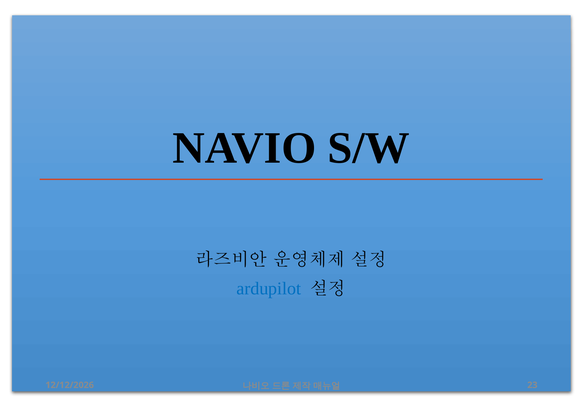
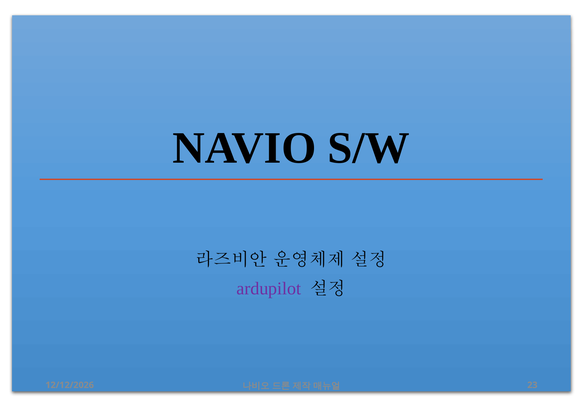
ardupilot colour: blue -> purple
